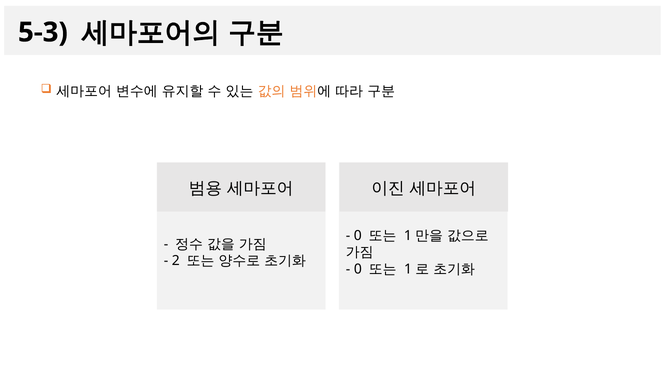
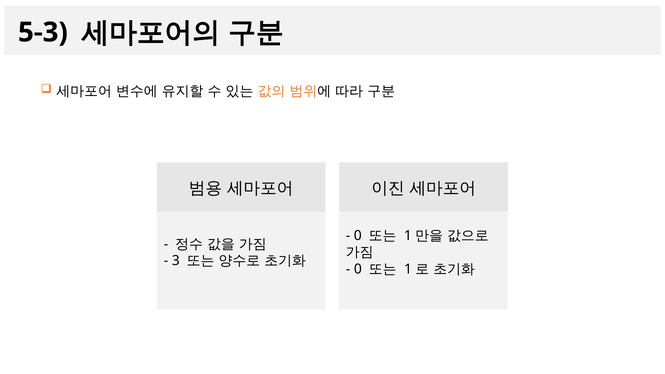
2: 2 -> 3
